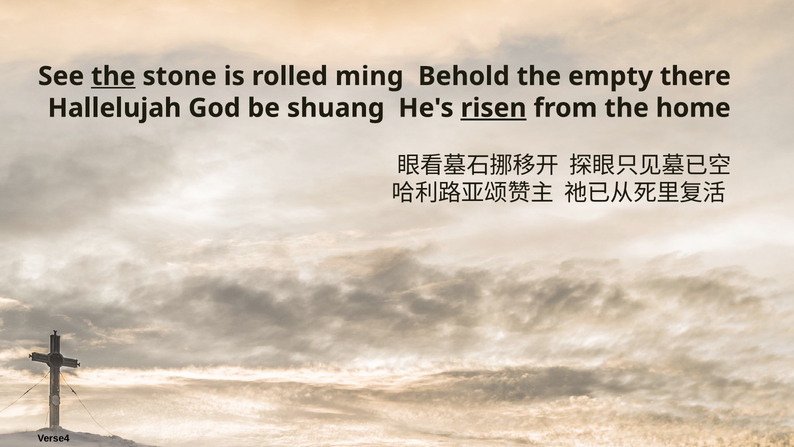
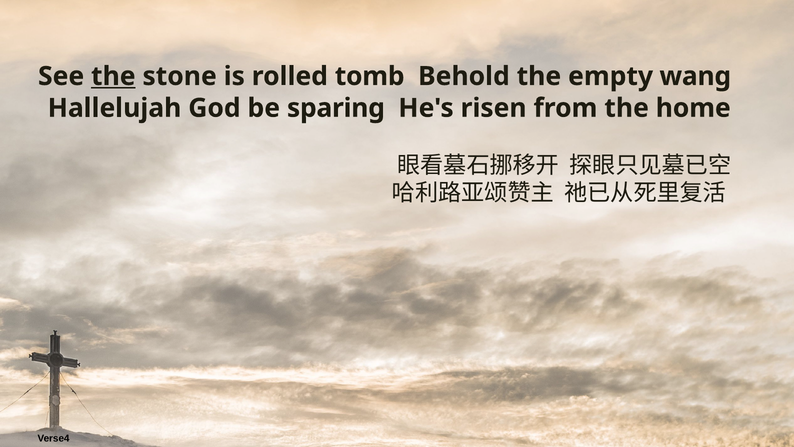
ming: ming -> tomb
there: there -> wang
shuang: shuang -> sparing
risen underline: present -> none
